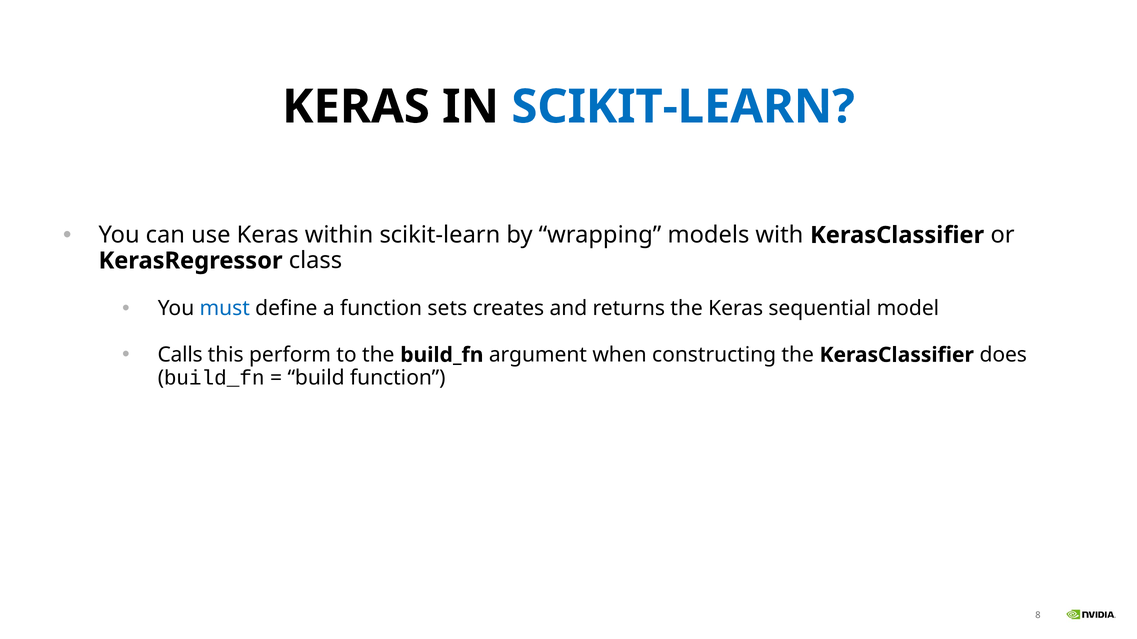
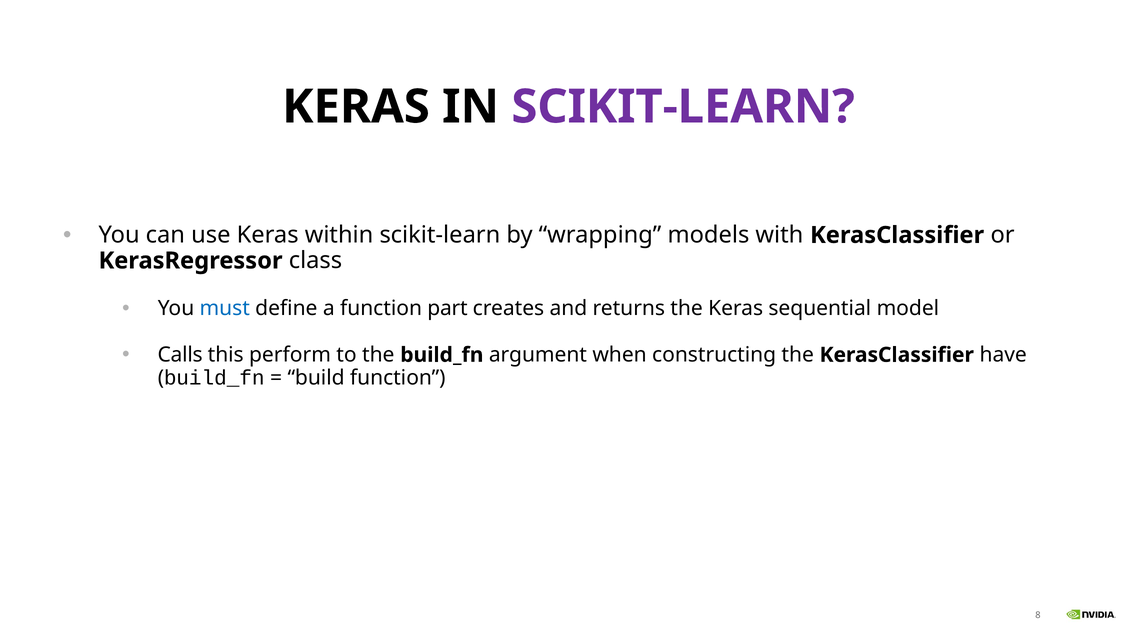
SCIKIT-LEARN at (683, 107) colour: blue -> purple
sets: sets -> part
does: does -> have
